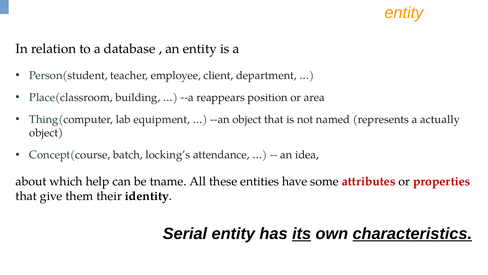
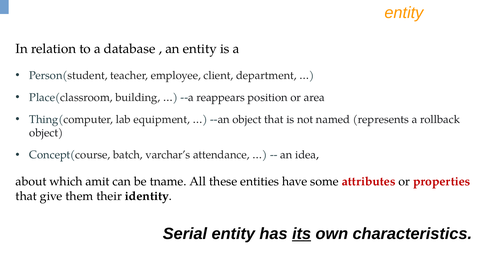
actually: actually -> rollback
locking’s: locking’s -> varchar’s
help: help -> amit
characteristics underline: present -> none
